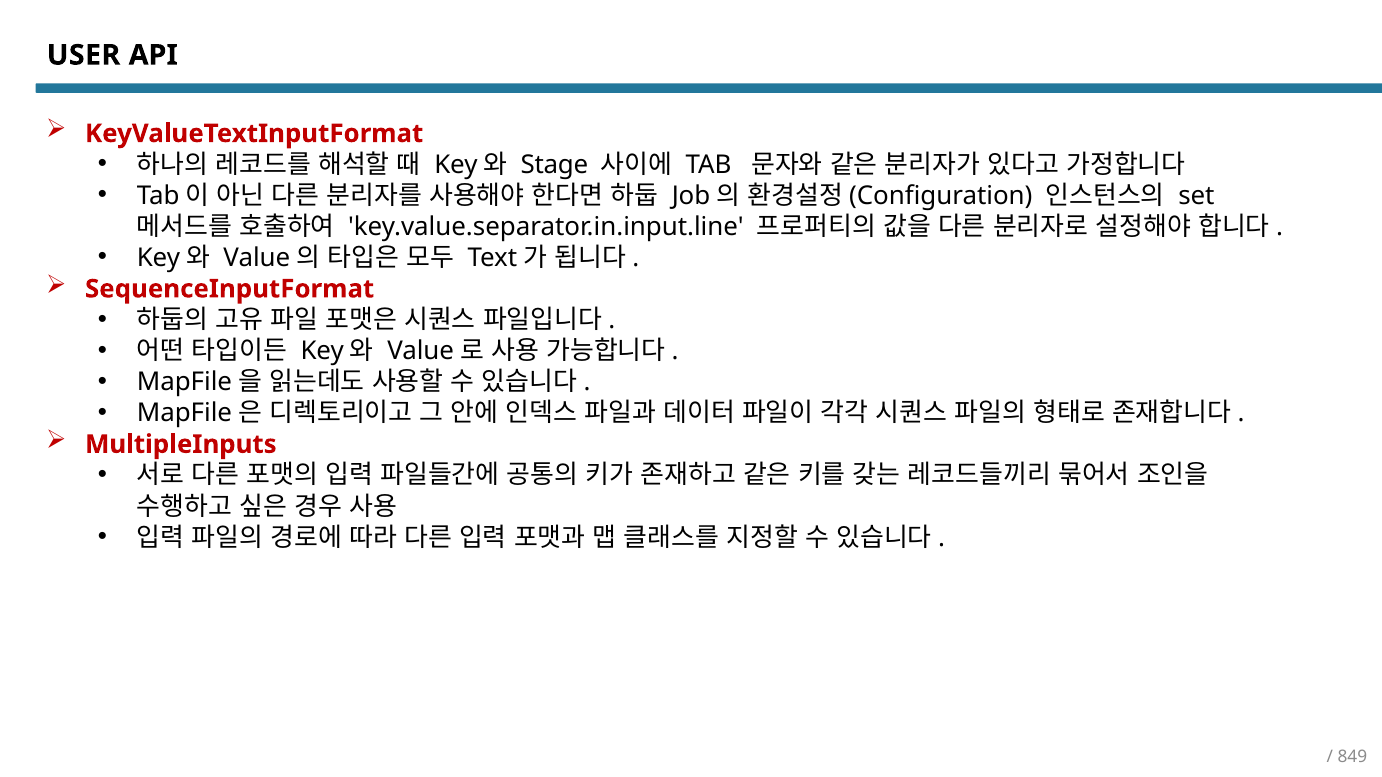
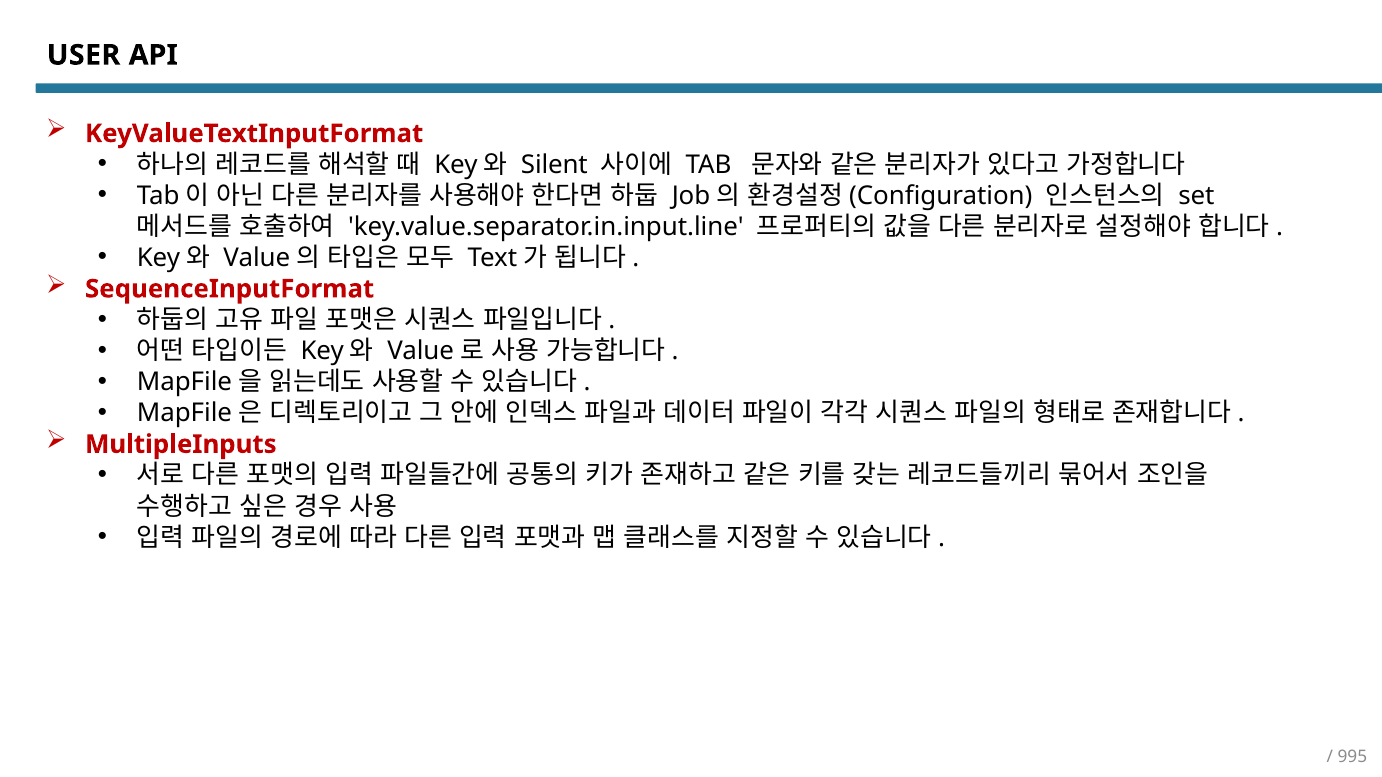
Stage: Stage -> Silent
849: 849 -> 995
